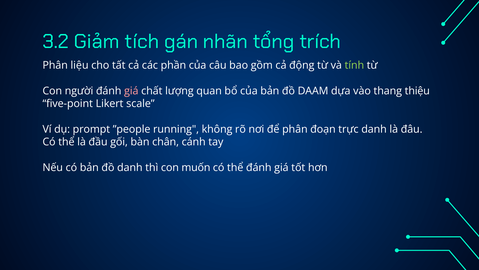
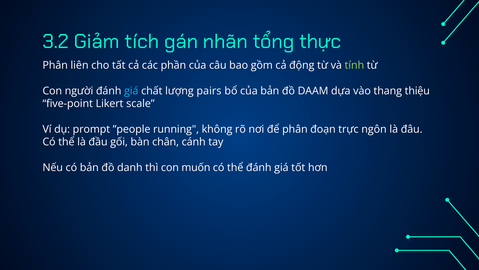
trích: trích -> thực
liệu: liệu -> liên
giá at (131, 91) colour: pink -> light blue
quan: quan -> pairs
trực danh: danh -> ngôn
